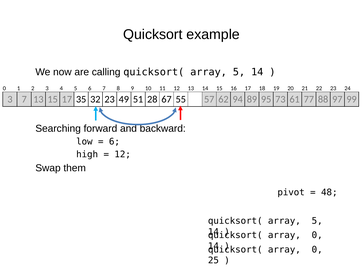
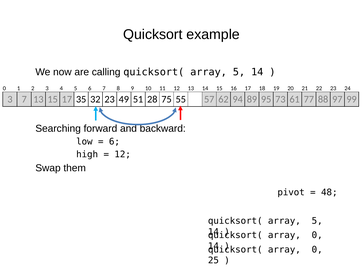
67: 67 -> 75
